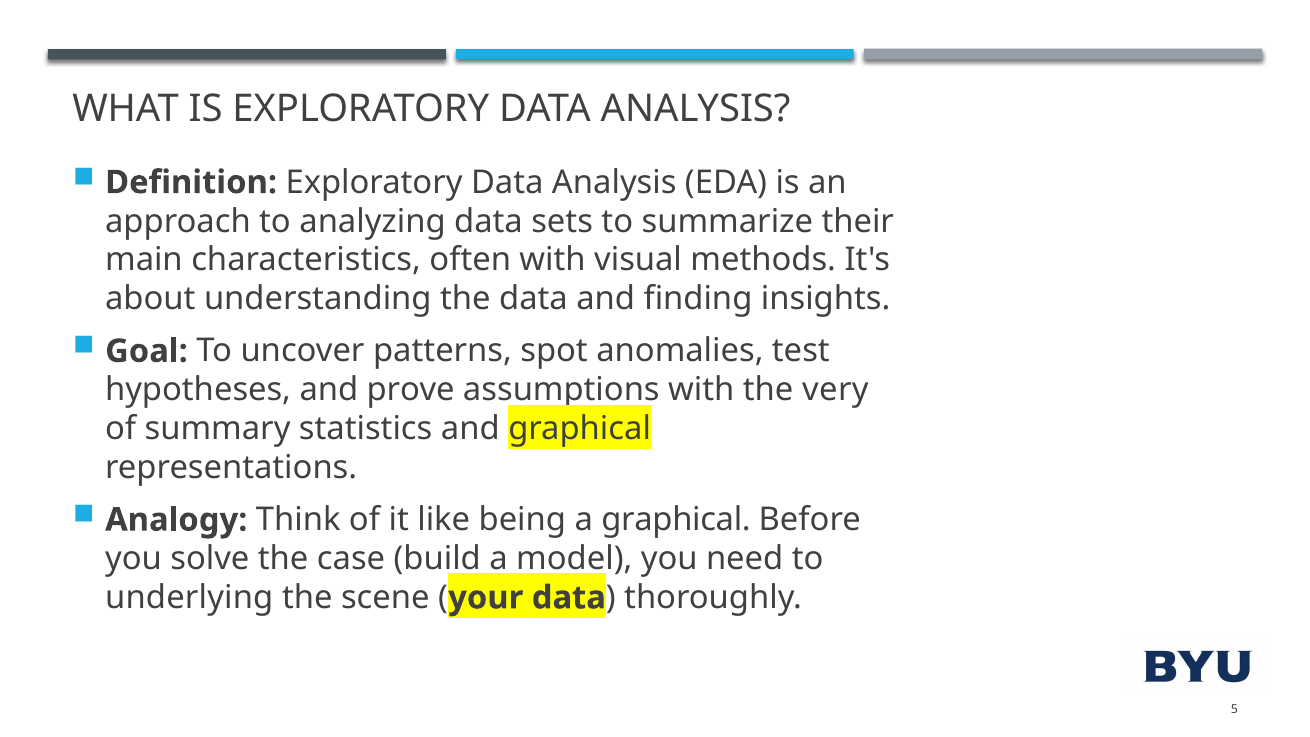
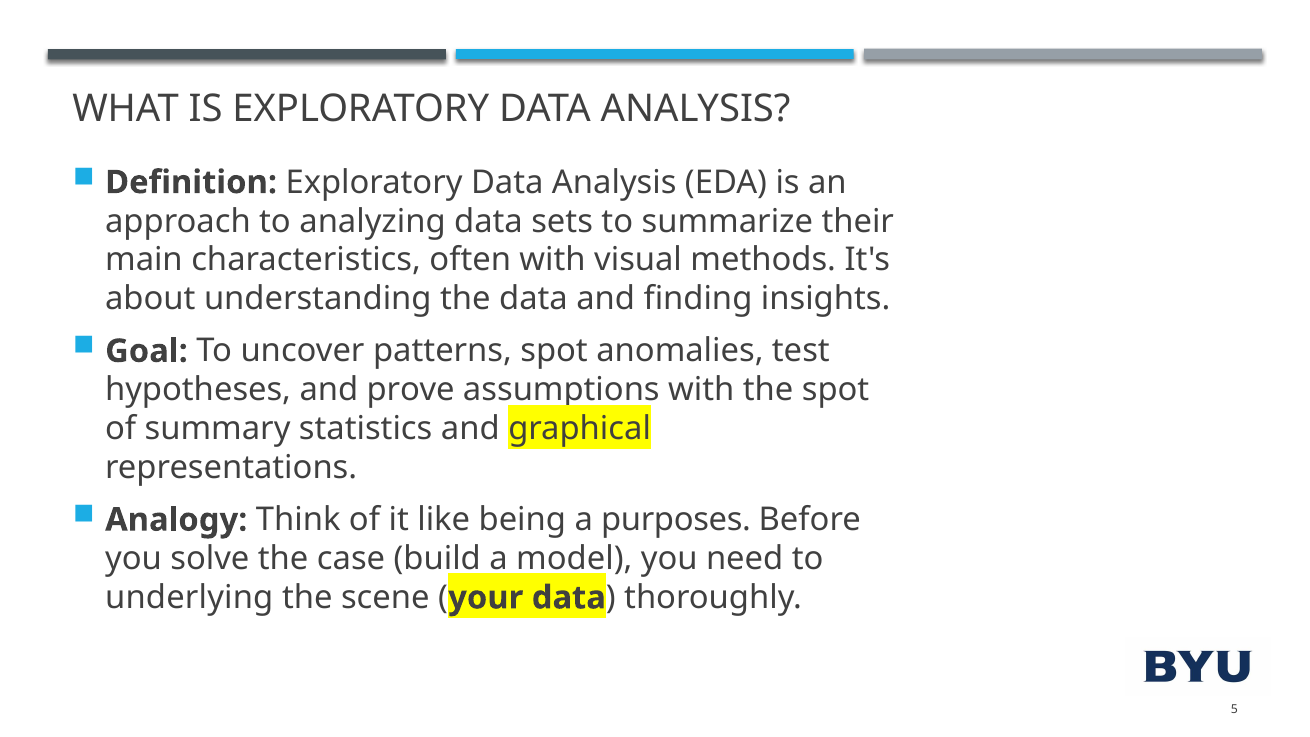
the very: very -> spot
a graphical: graphical -> purposes
